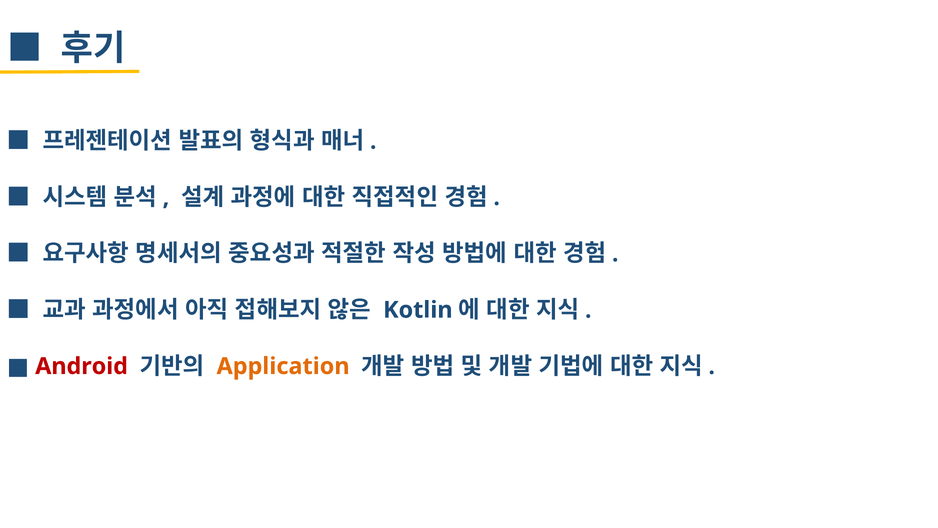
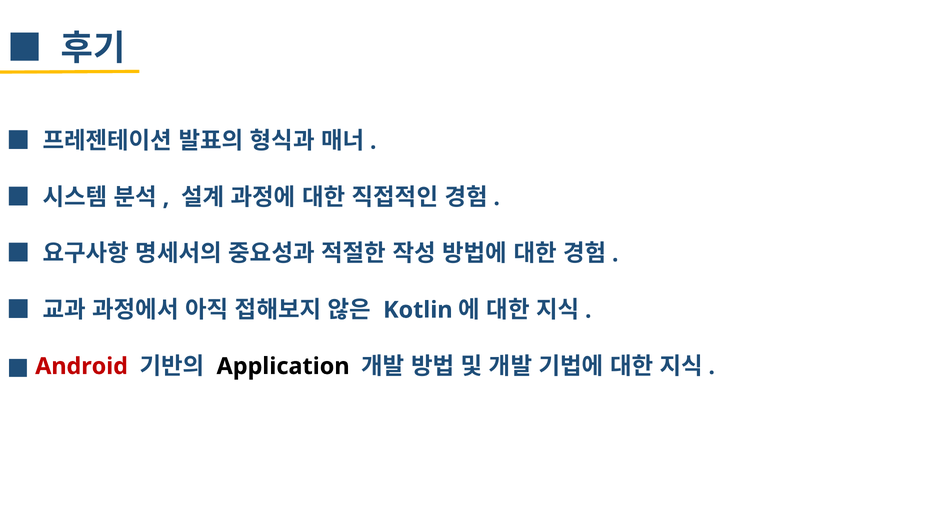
Application colour: orange -> black
